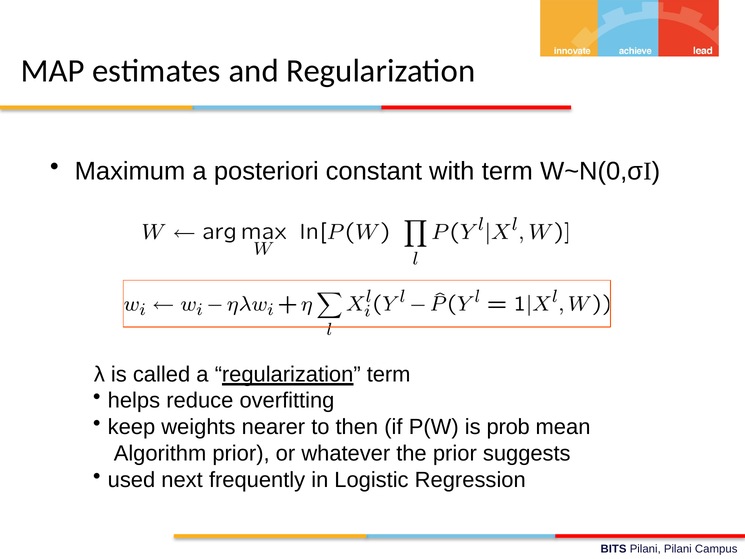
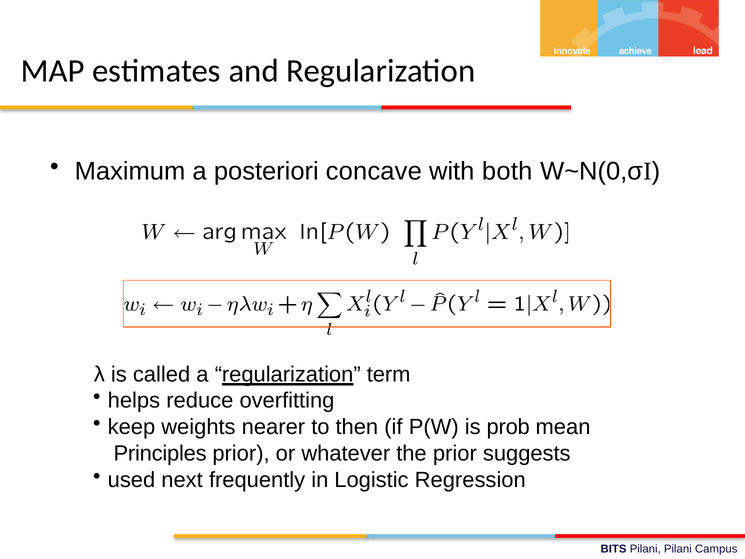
constant: constant -> concave
with term: term -> both
Algorithm: Algorithm -> Principles
